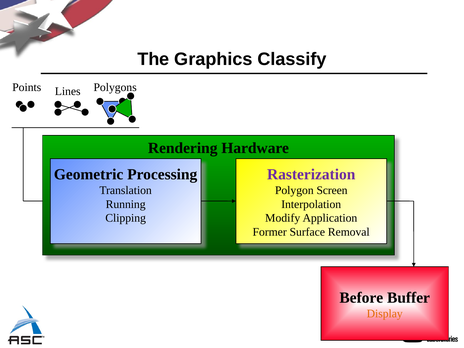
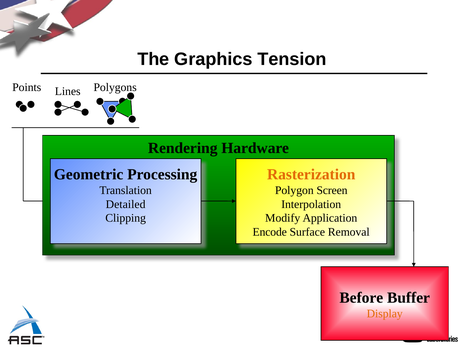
Classify: Classify -> Tension
Rasterization colour: purple -> orange
Running: Running -> Detailed
Former: Former -> Encode
